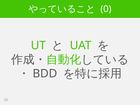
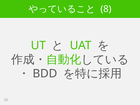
0: 0 -> 8
